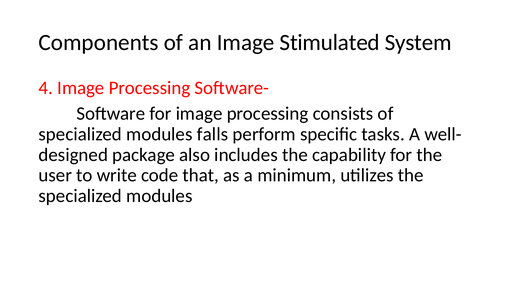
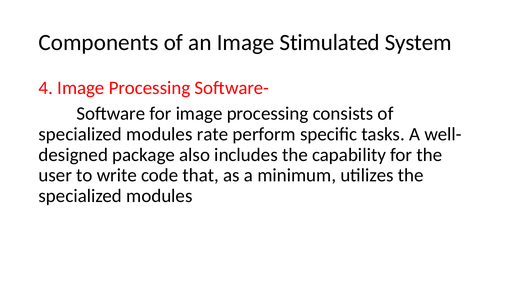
falls: falls -> rate
